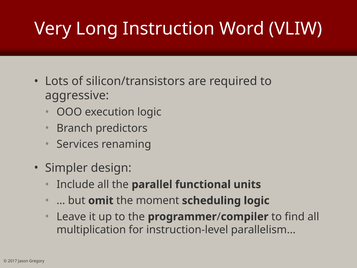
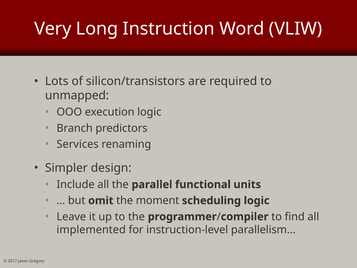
aggressive: aggressive -> unmapped
multiplication: multiplication -> implemented
